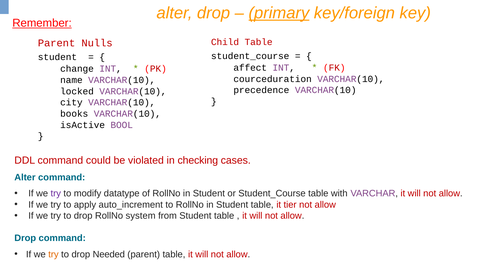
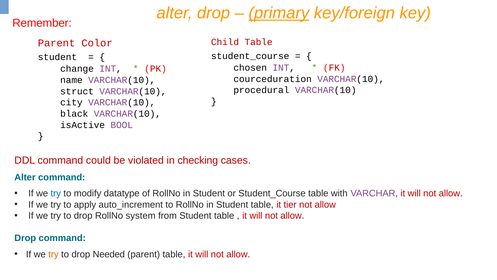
Remember underline: present -> none
Nulls: Nulls -> Color
affect: affect -> chosen
precedence: precedence -> procedural
locked: locked -> struct
books: books -> black
try at (56, 193) colour: purple -> blue
